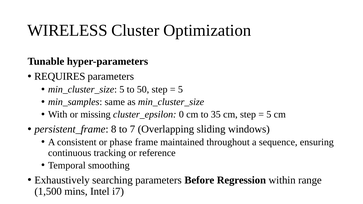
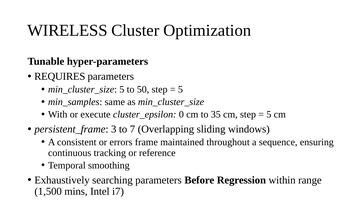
missing: missing -> execute
8: 8 -> 3
phase: phase -> errors
